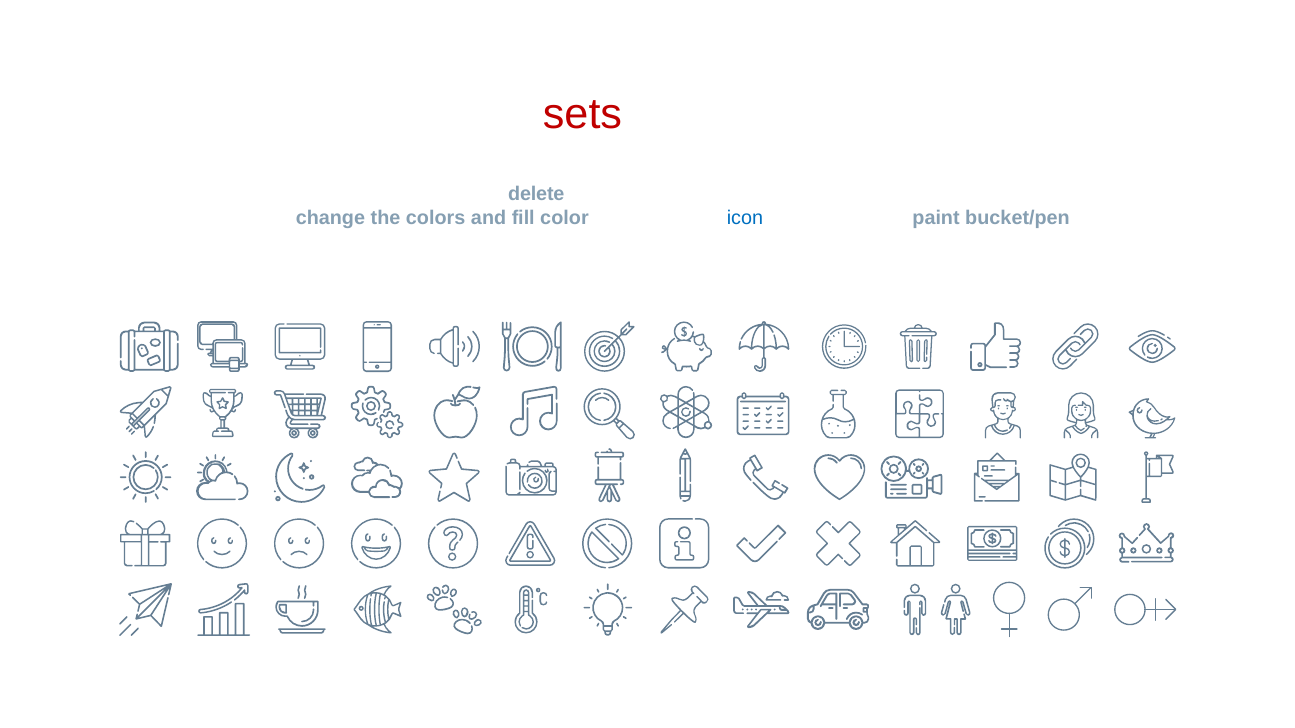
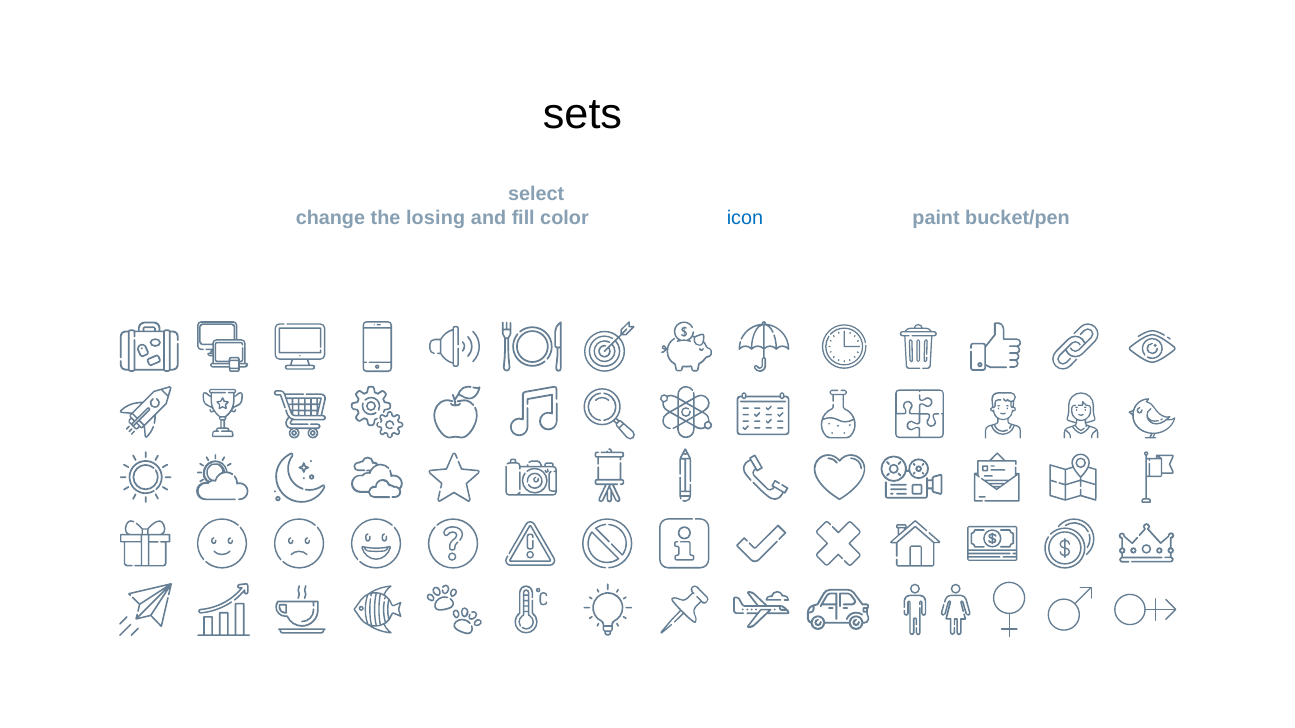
sets colour: red -> black
can delete: delete -> select
the colors: colors -> losing
